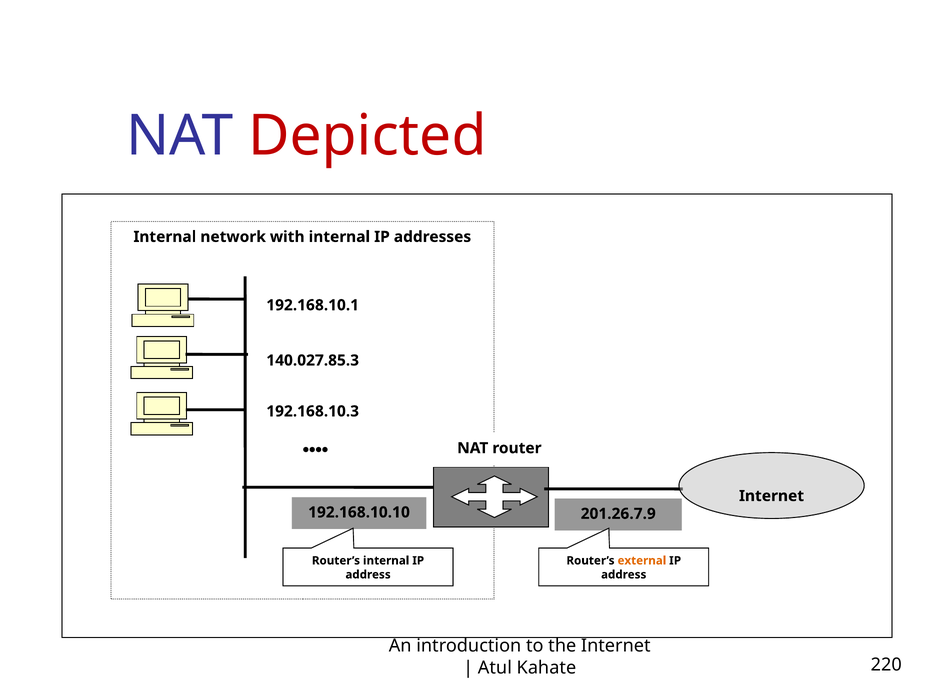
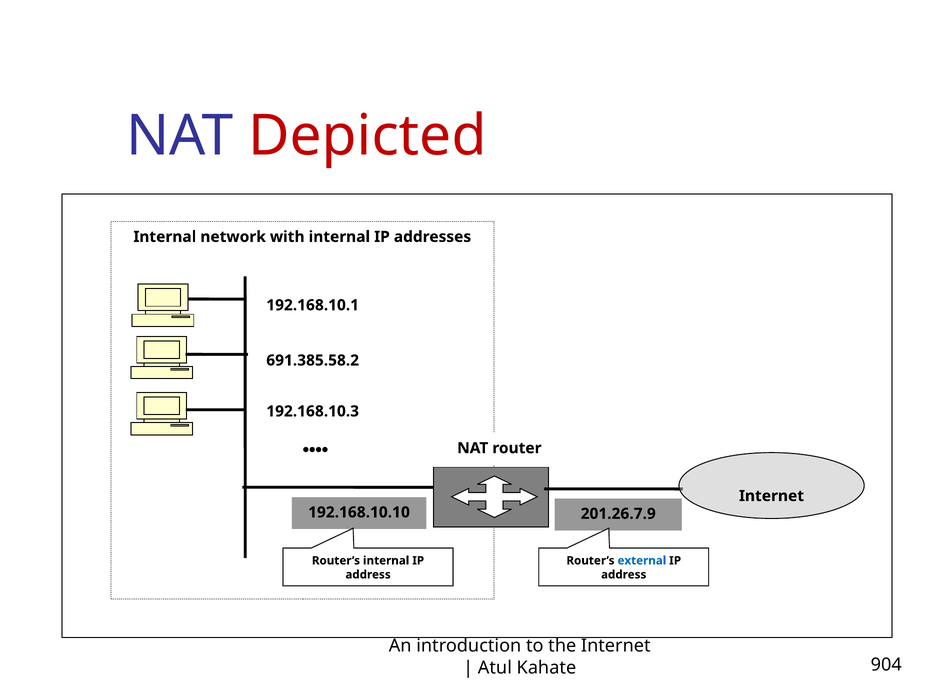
140.027.85.3: 140.027.85.3 -> 691.385.58.2
external colour: orange -> blue
220: 220 -> 904
